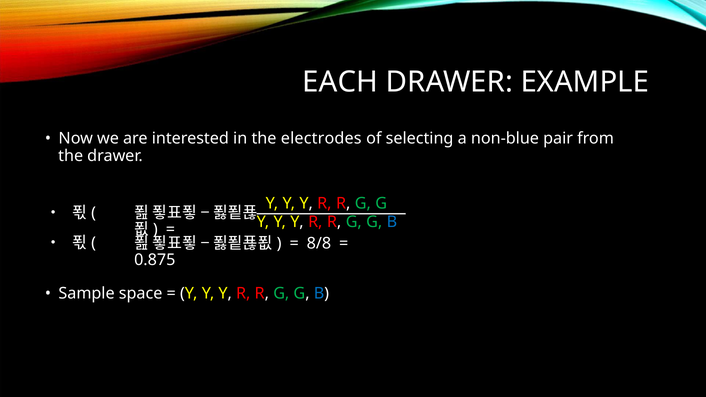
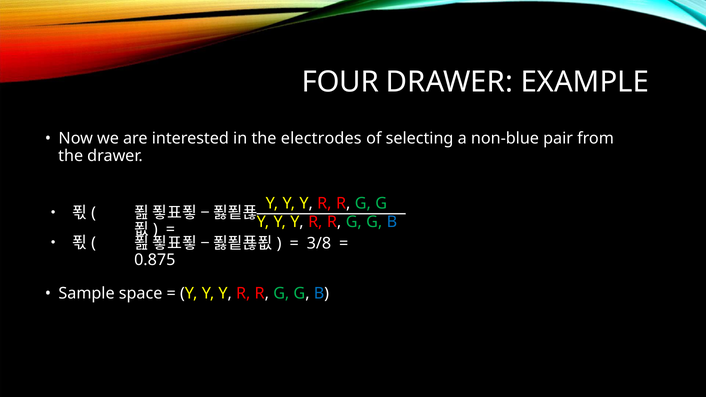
EACH: EACH -> FOUR
8/8: 8/8 -> 3/8
